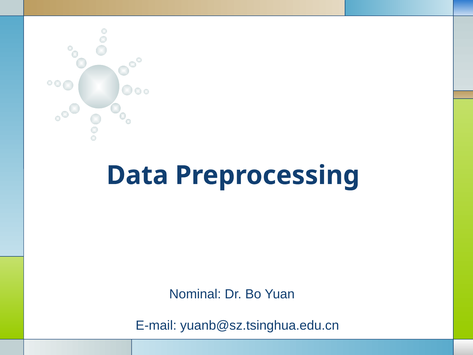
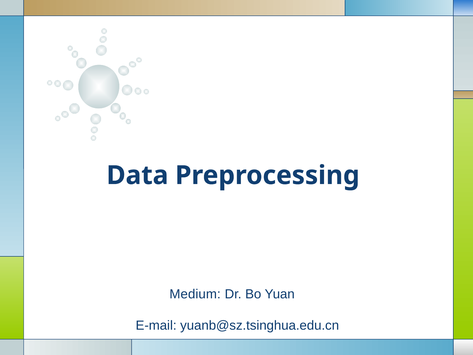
Nominal: Nominal -> Medium
